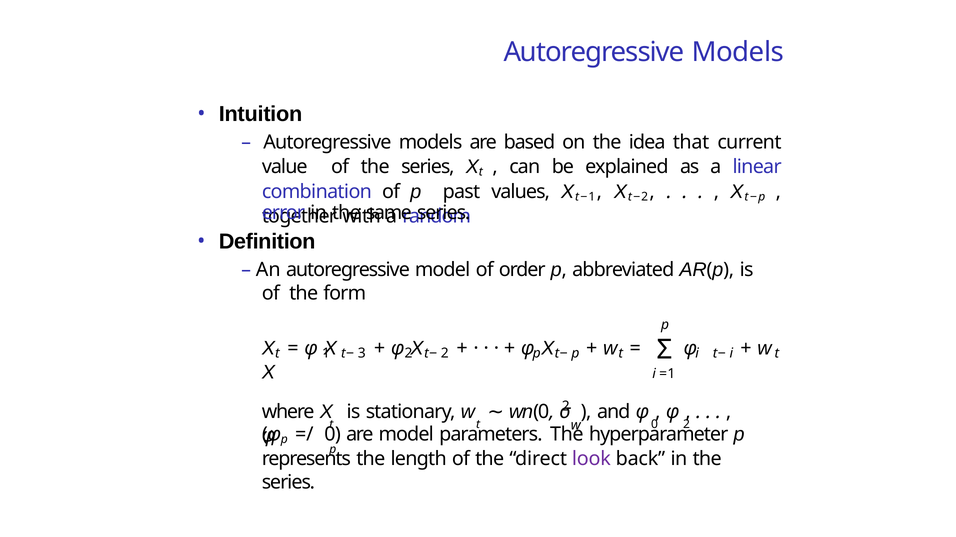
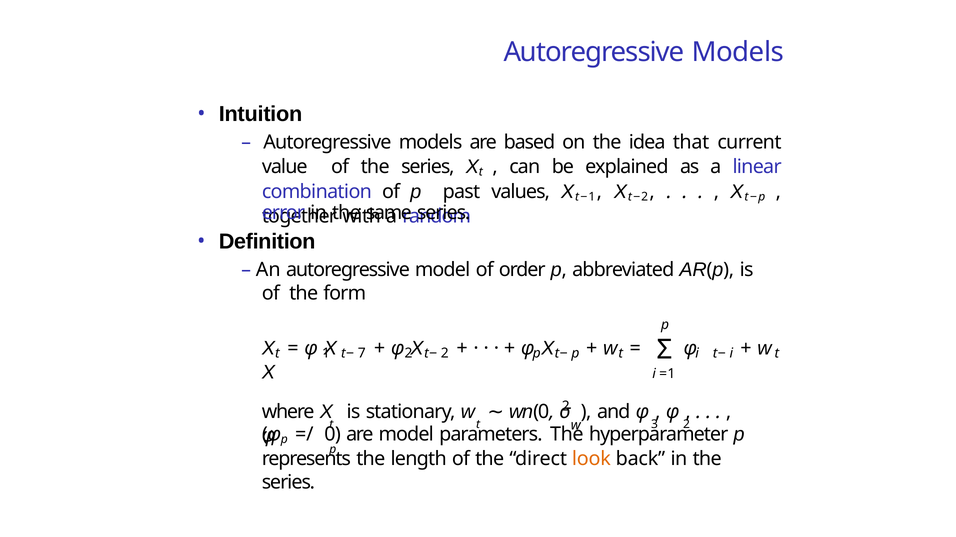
3: 3 -> 7
0 at (655, 425): 0 -> 3
look colour: purple -> orange
